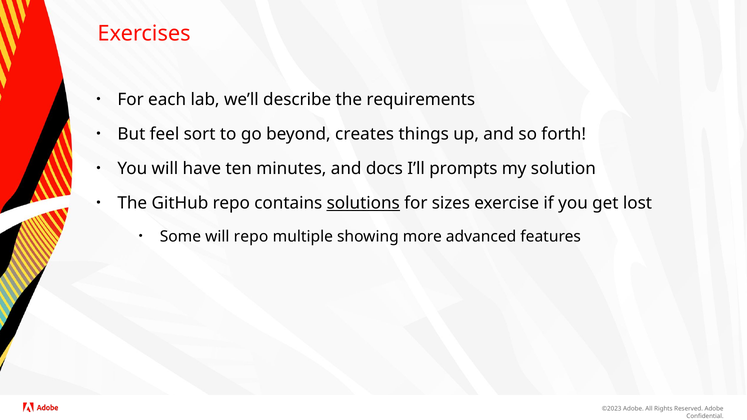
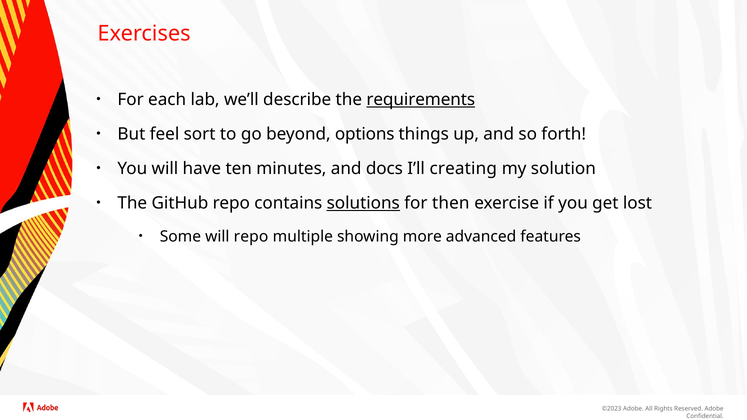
requirements underline: none -> present
creates: creates -> options
prompts: prompts -> creating
sizes: sizes -> then
